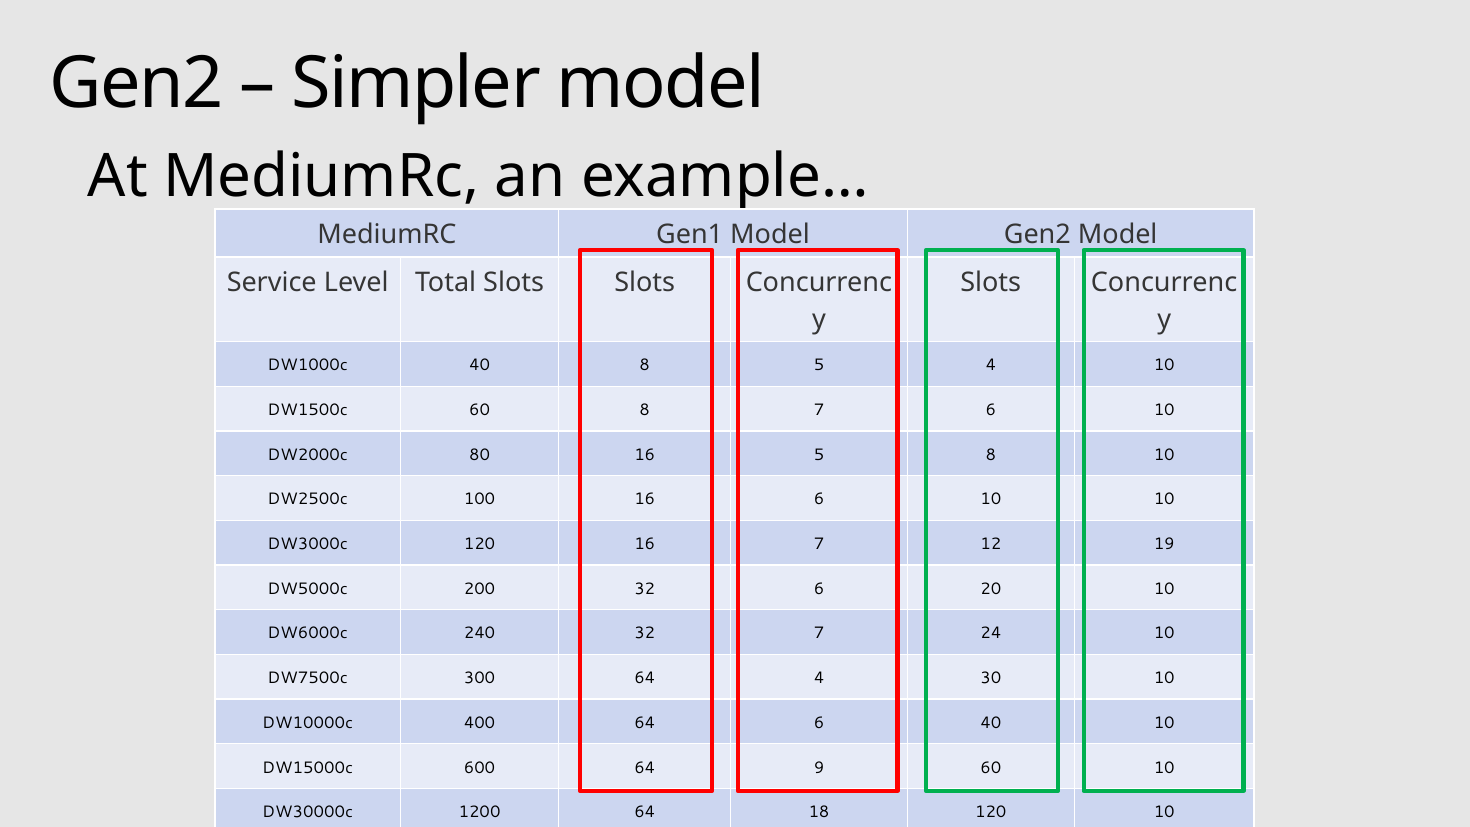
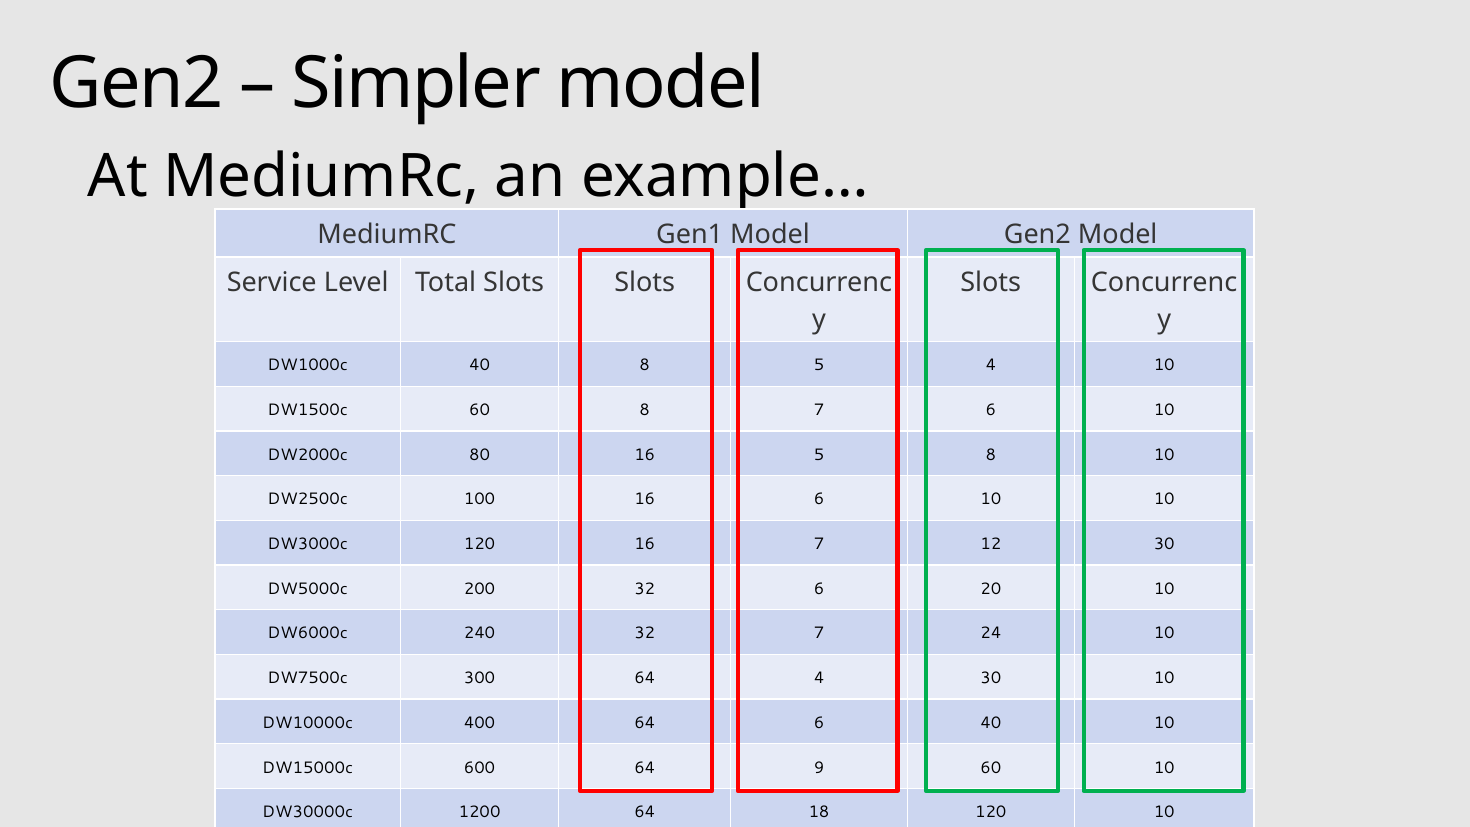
12 19: 19 -> 30
